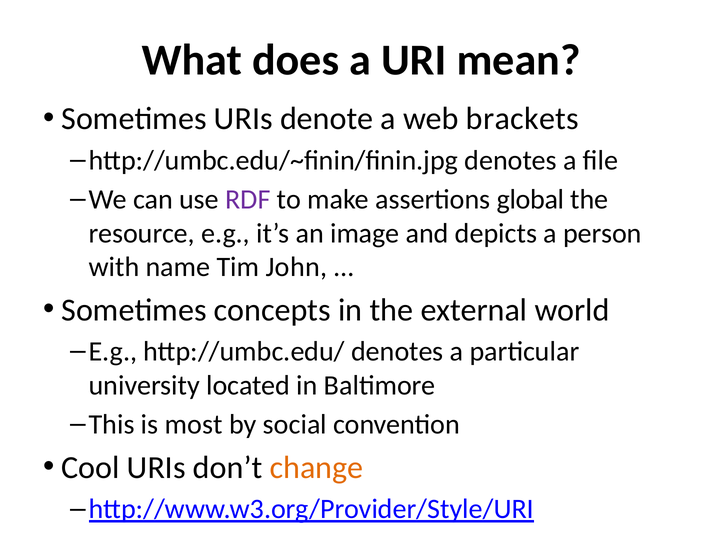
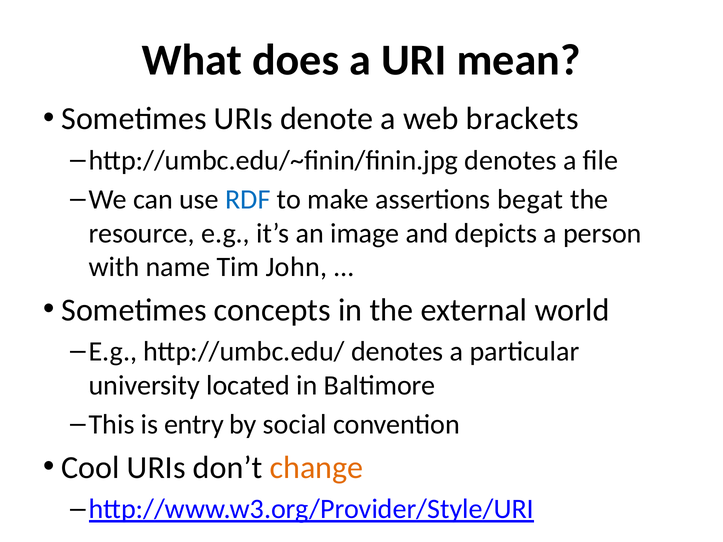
RDF colour: purple -> blue
global: global -> begat
most: most -> entry
